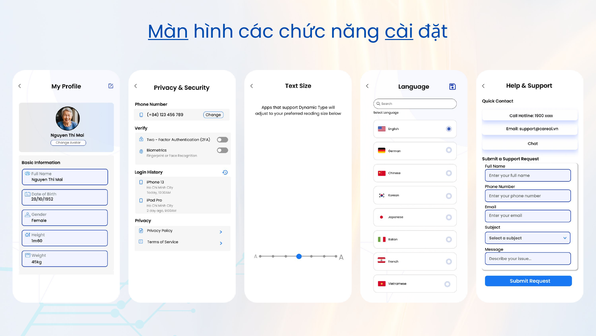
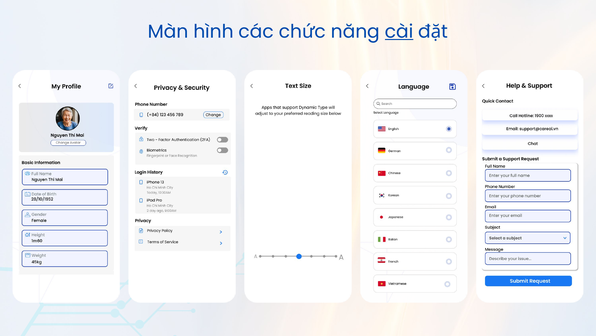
Màn underline: present -> none
